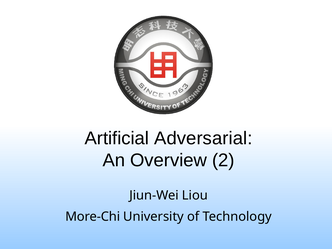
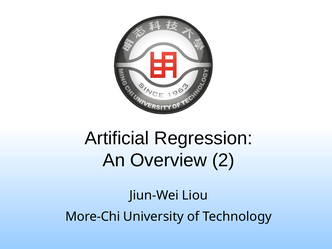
Adversarial: Adversarial -> Regression
